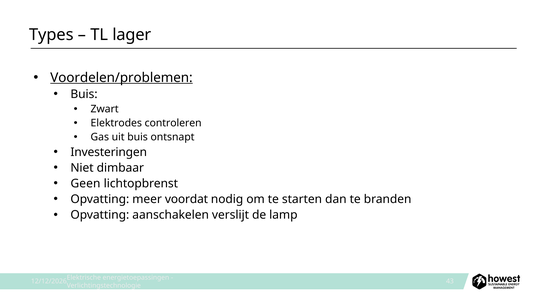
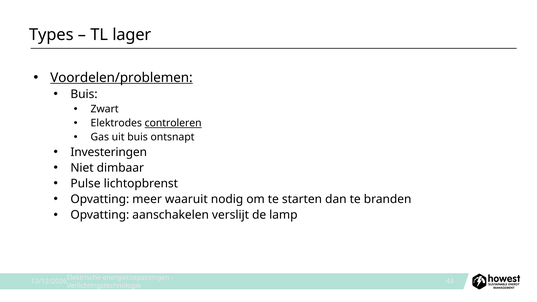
controleren underline: none -> present
Geen: Geen -> Pulse
voordat: voordat -> waaruit
